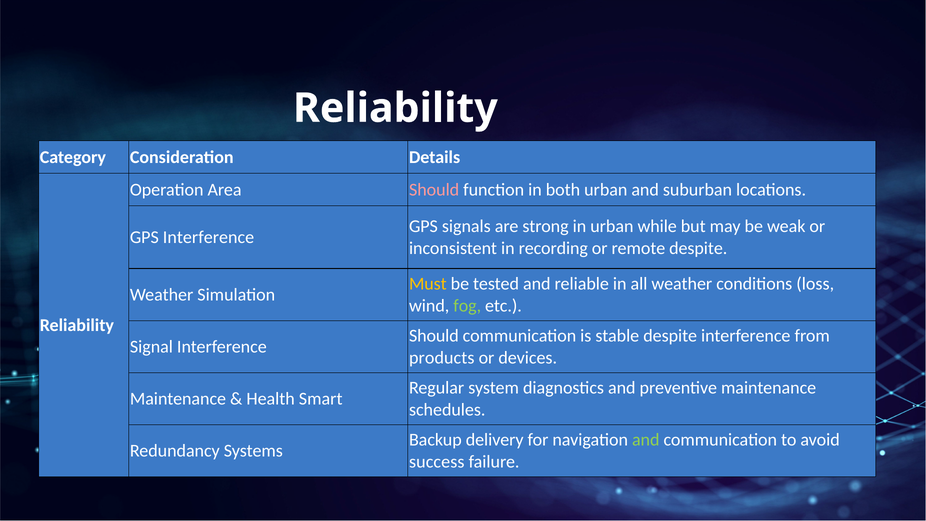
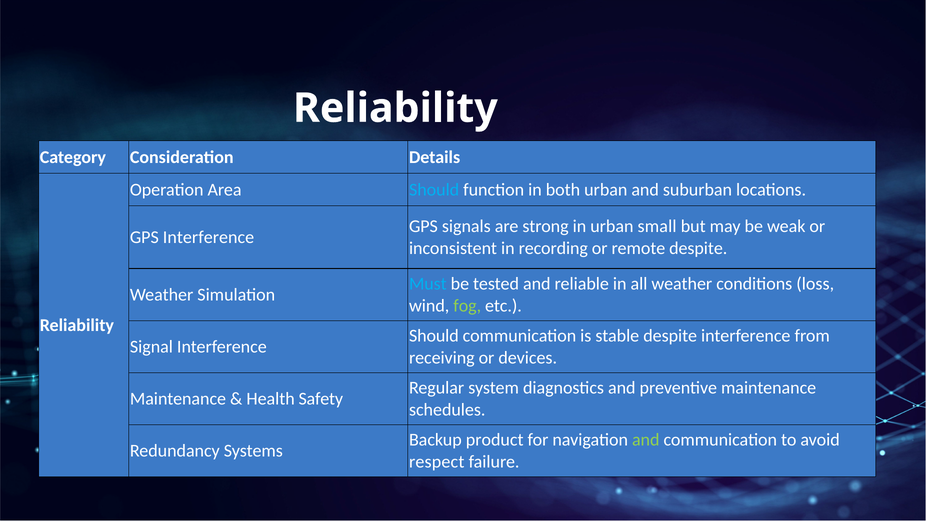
Should at (434, 190) colour: pink -> light blue
while: while -> small
Must colour: yellow -> light blue
products: products -> receiving
Smart: Smart -> Safety
delivery: delivery -> product
success: success -> respect
